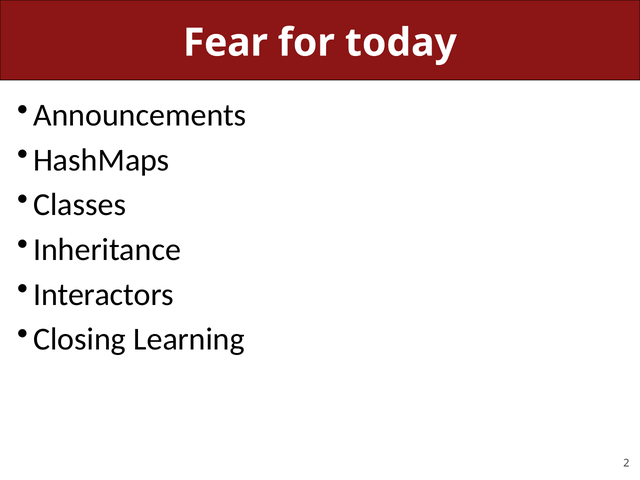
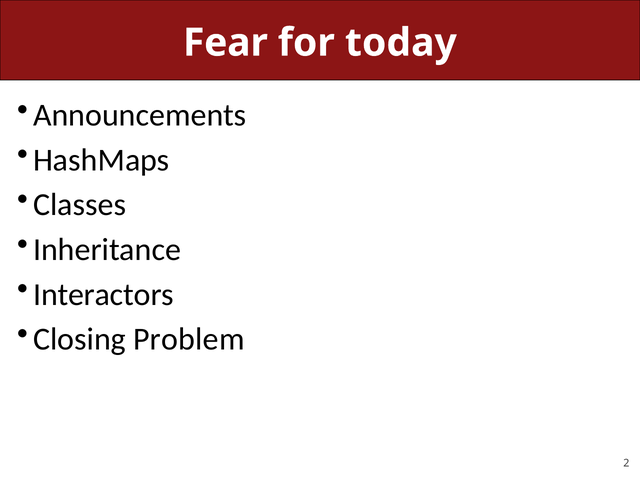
Learning: Learning -> Problem
